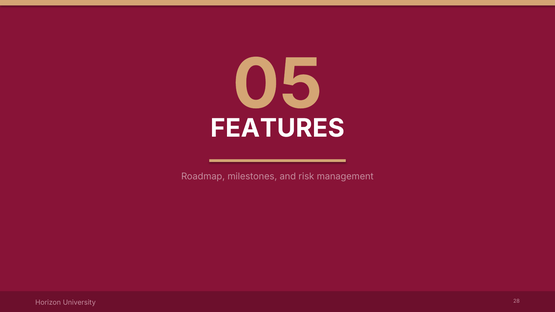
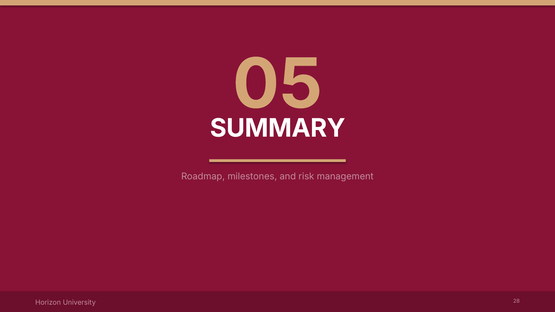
FEATURES: FEATURES -> SUMMARY
